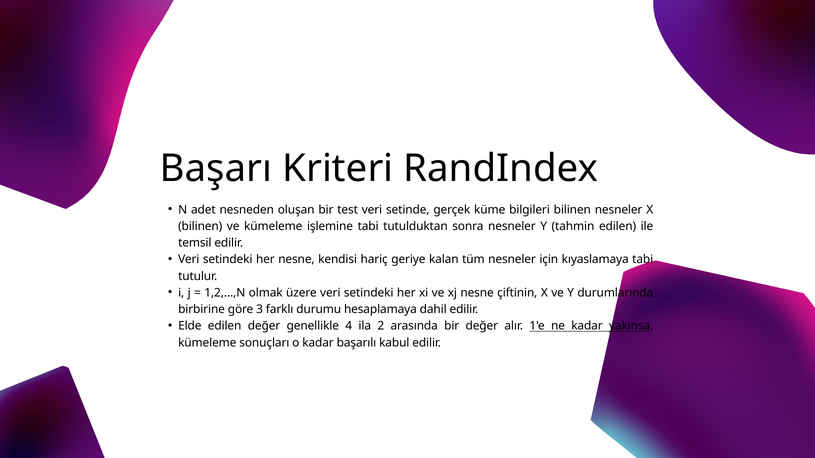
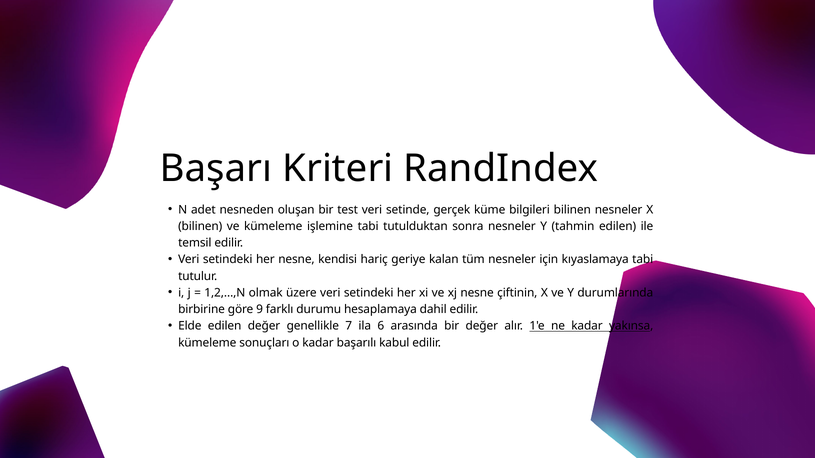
3: 3 -> 9
4: 4 -> 7
2: 2 -> 6
